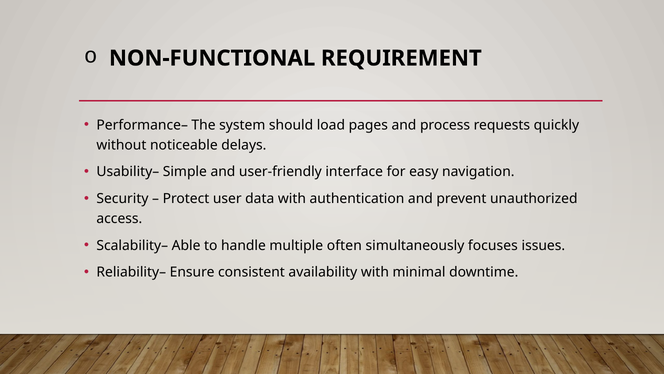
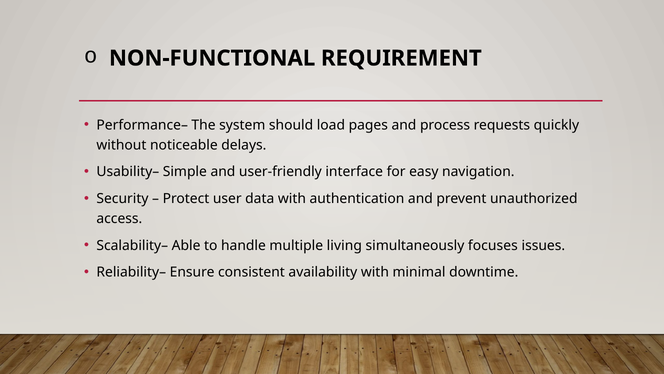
often: often -> living
